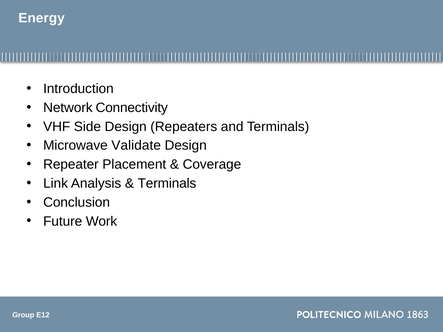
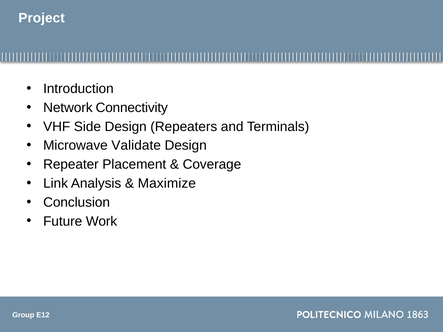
Energy: Energy -> Project
Terminals at (167, 184): Terminals -> Maximize
